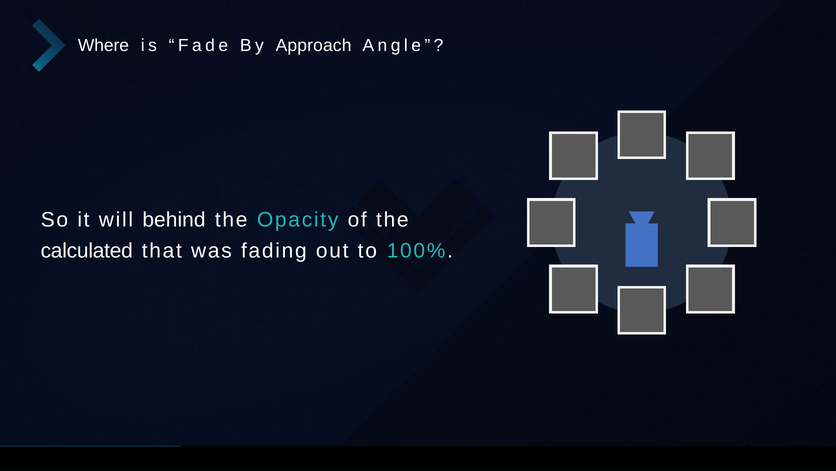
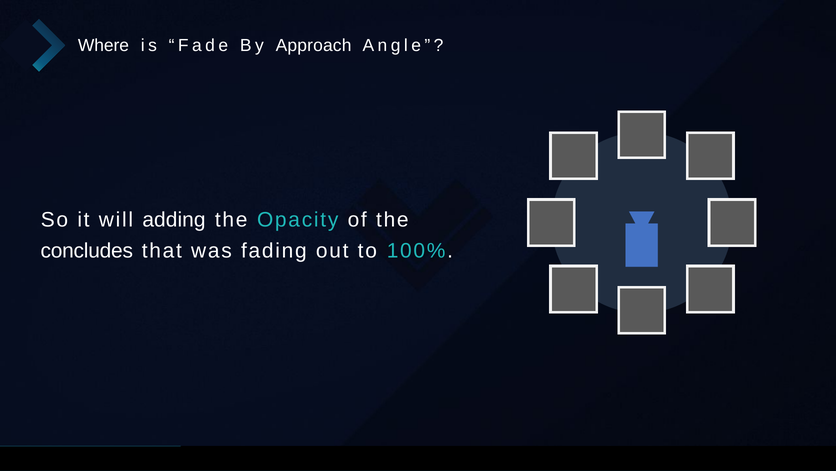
behind: behind -> adding
calculated: calculated -> concludes
